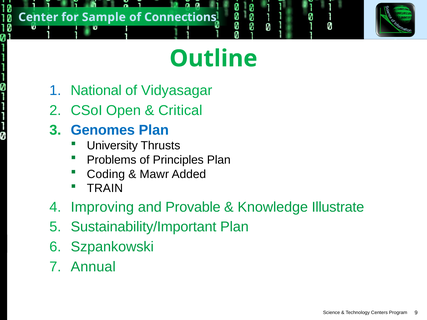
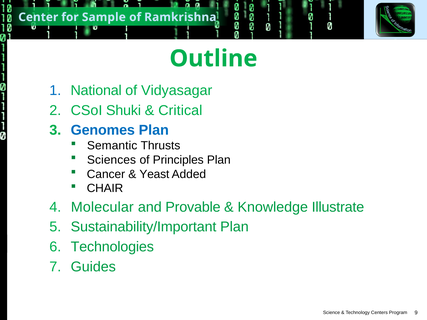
Connections: Connections -> Ramkrishna
Open: Open -> Shuki
University: University -> Semantic
Problems: Problems -> Sciences
Coding: Coding -> Cancer
Mawr: Mawr -> Yeast
TRAIN: TRAIN -> CHAIR
Improving: Improving -> Molecular
Szpankowski: Szpankowski -> Technologies
Annual: Annual -> Guides
